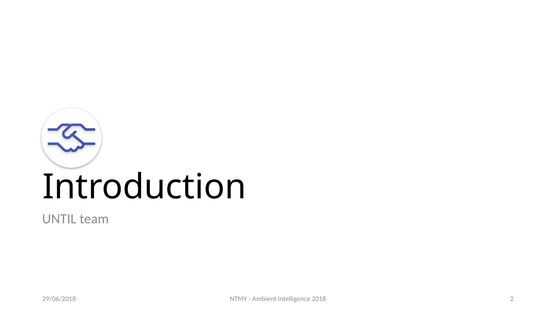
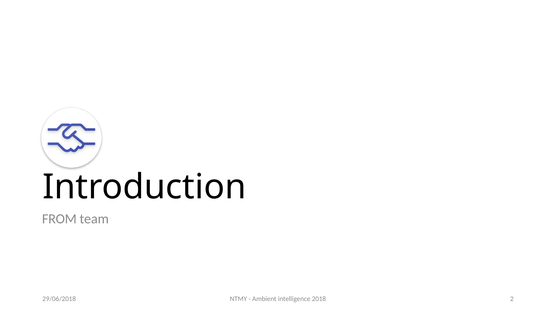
UNTIL: UNTIL -> FROM
